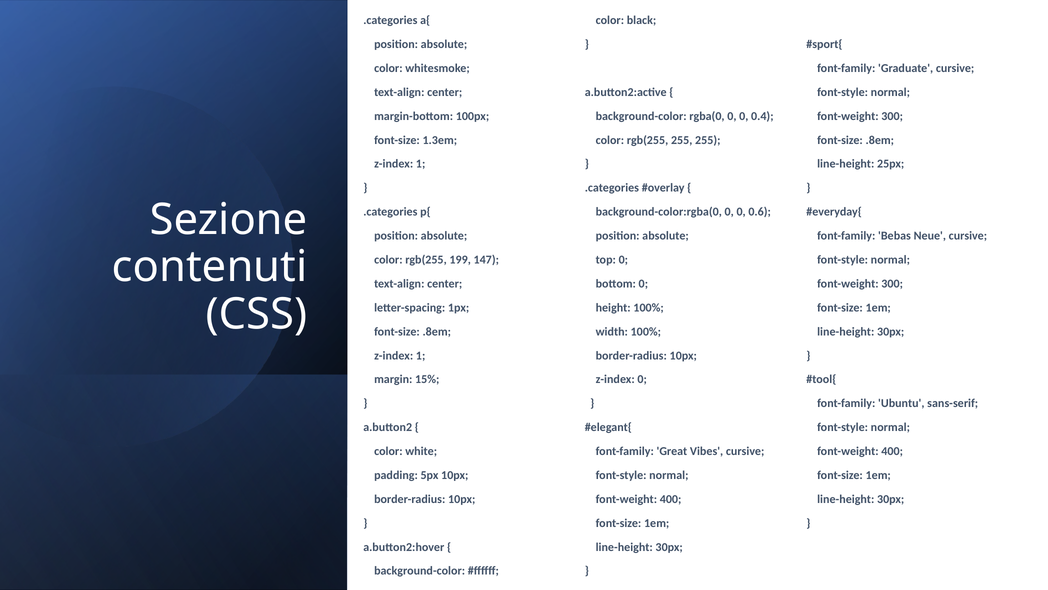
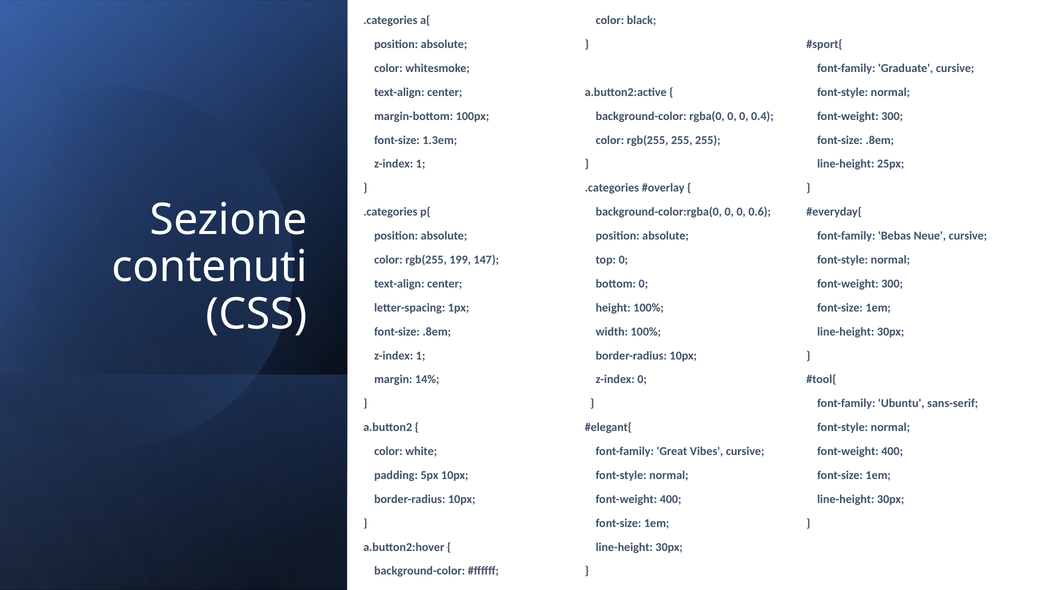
15%: 15% -> 14%
